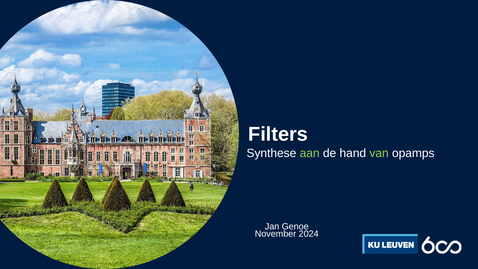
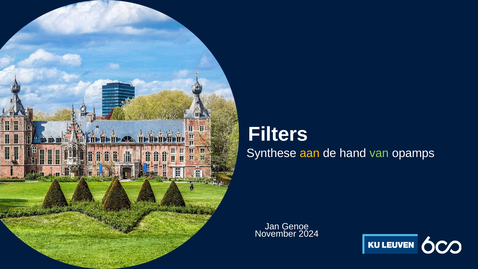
aan colour: light green -> yellow
